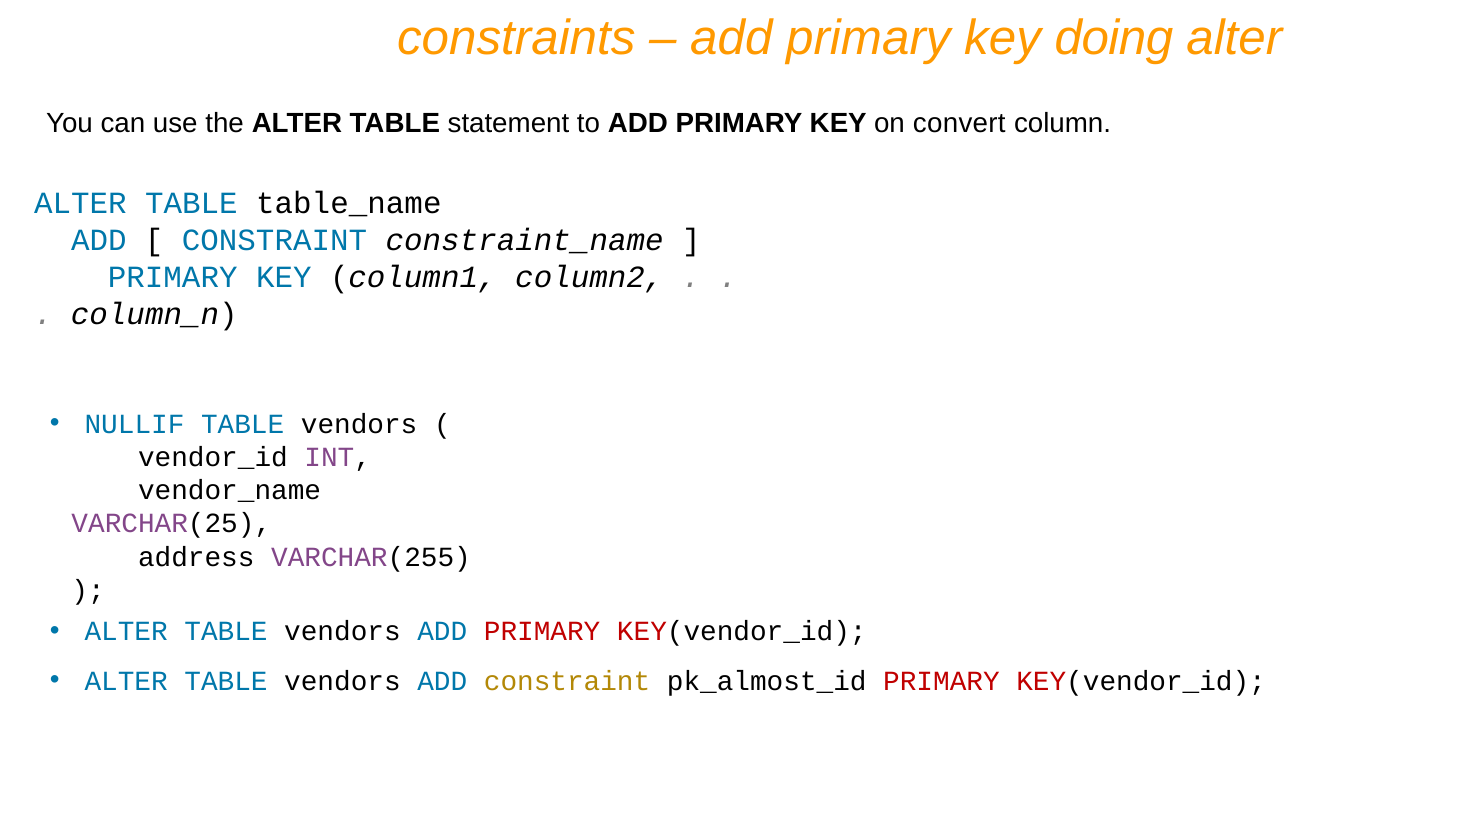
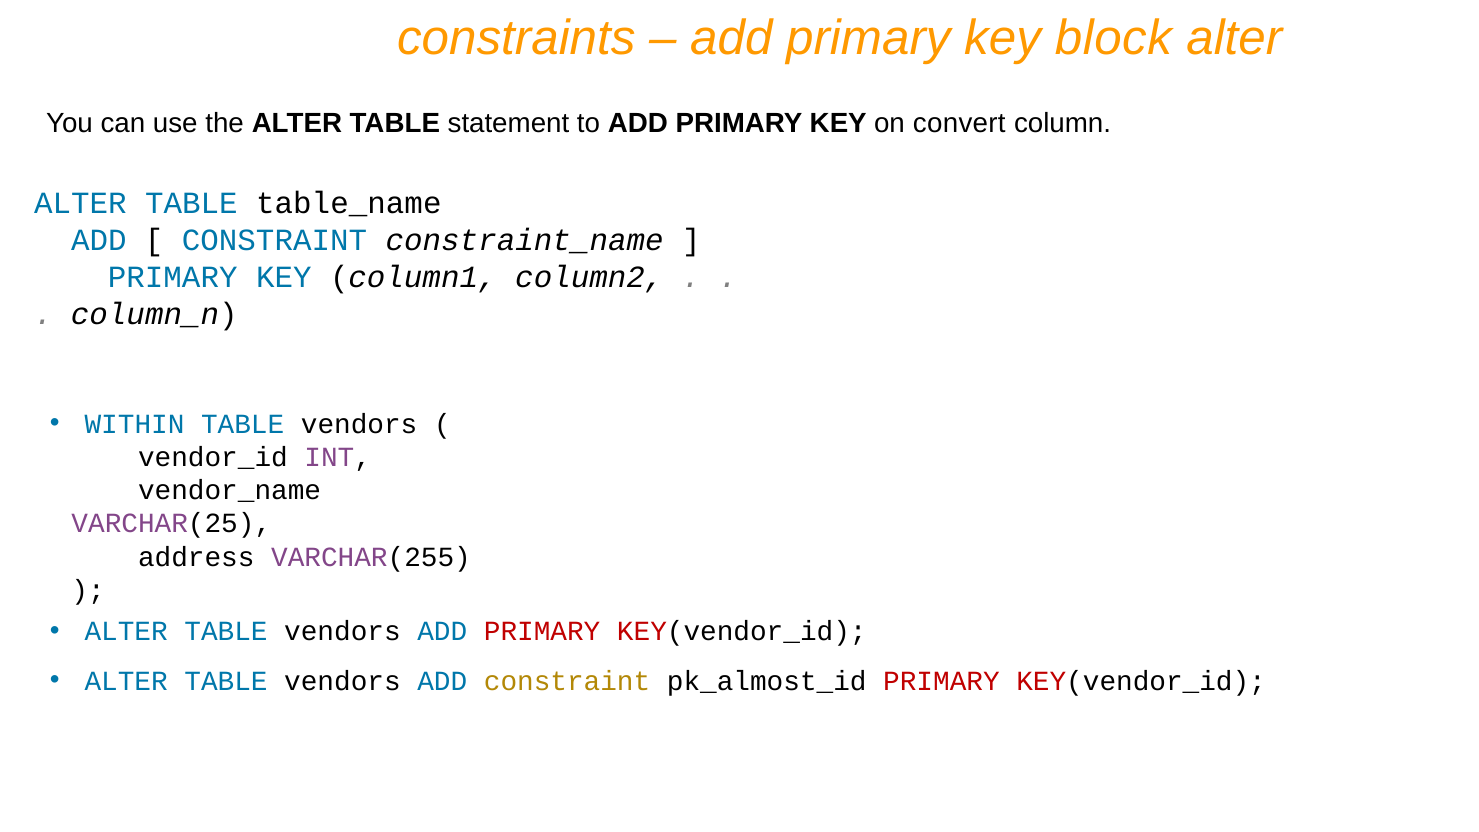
doing: doing -> block
NULLIF: NULLIF -> WITHIN
